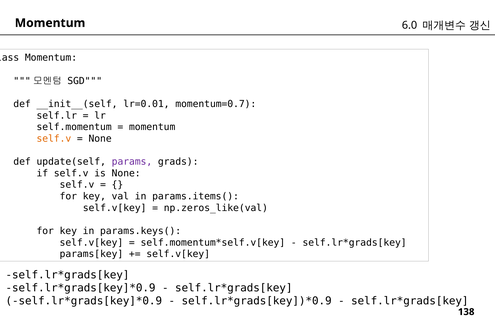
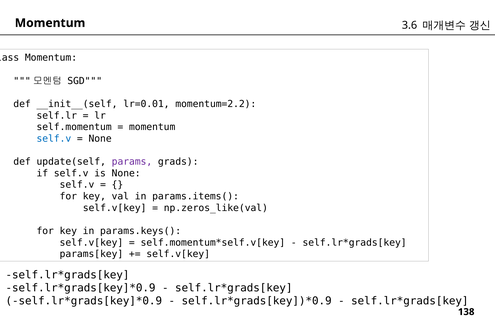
6.0: 6.0 -> 3.6
momentum=0.7: momentum=0.7 -> momentum=2.2
self.v at (54, 139) colour: orange -> blue
